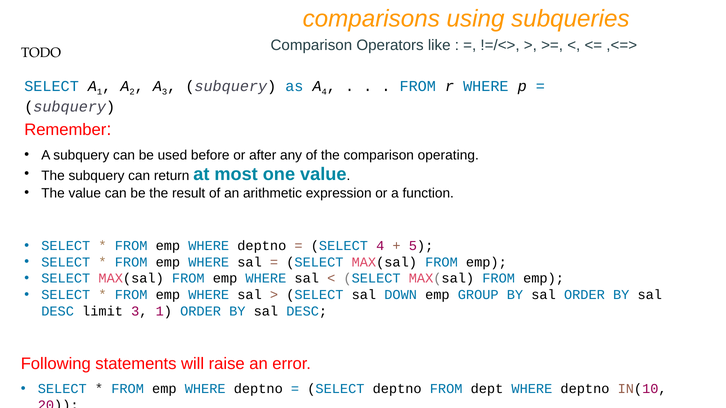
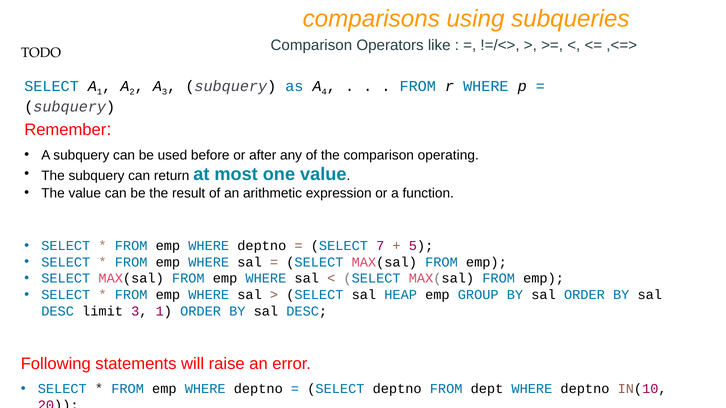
SELECT 4: 4 -> 7
DOWN: DOWN -> HEAP
